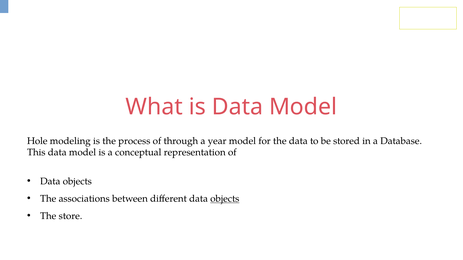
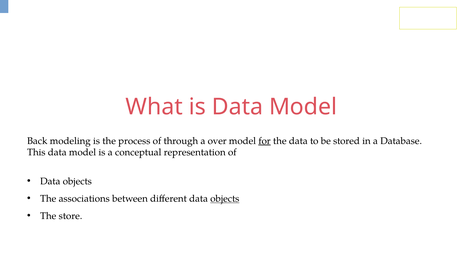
Hole: Hole -> Back
year: year -> over
for underline: none -> present
